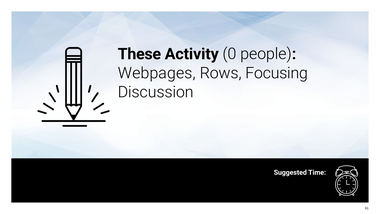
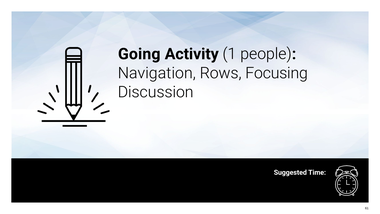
These: These -> Going
0: 0 -> 1
Webpages: Webpages -> Navigation
